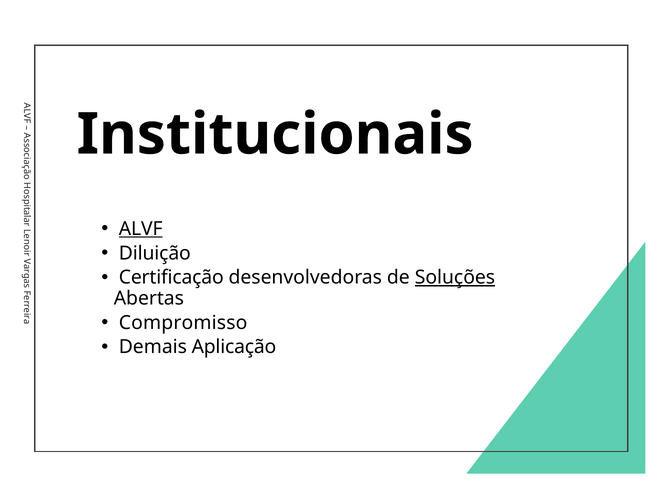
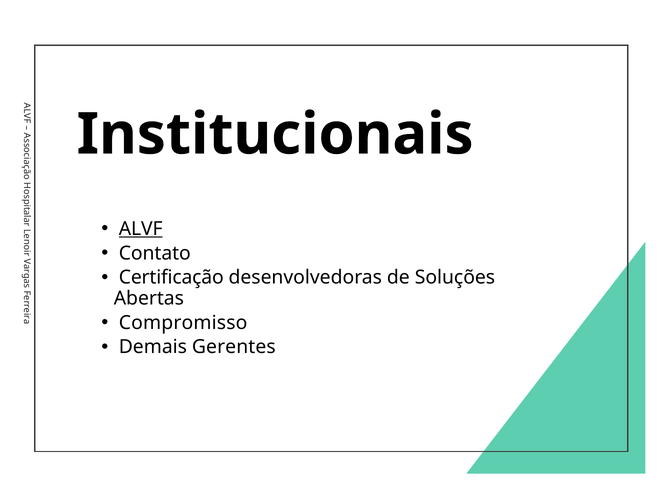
Diluição: Diluição -> Contato
Soluções underline: present -> none
Aplicação: Aplicação -> Gerentes
